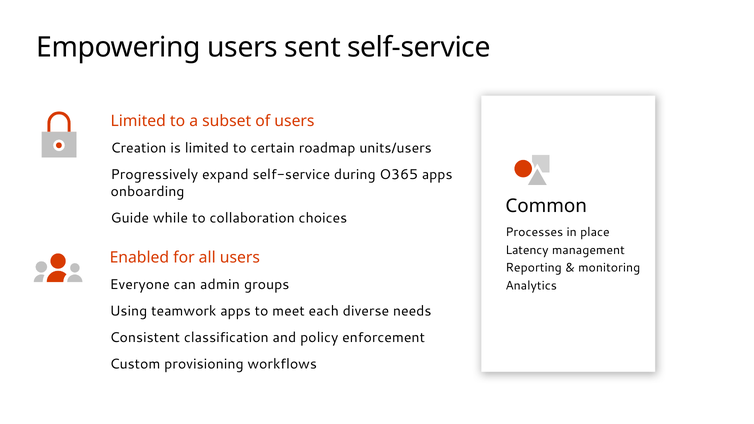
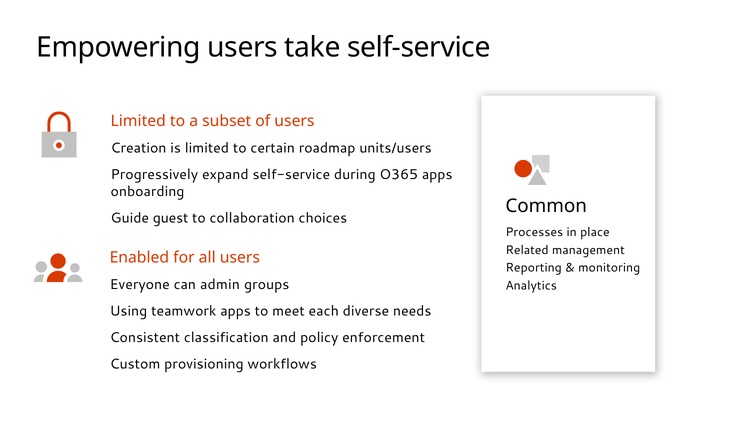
sent: sent -> take
while: while -> guest
Latency: Latency -> Related
